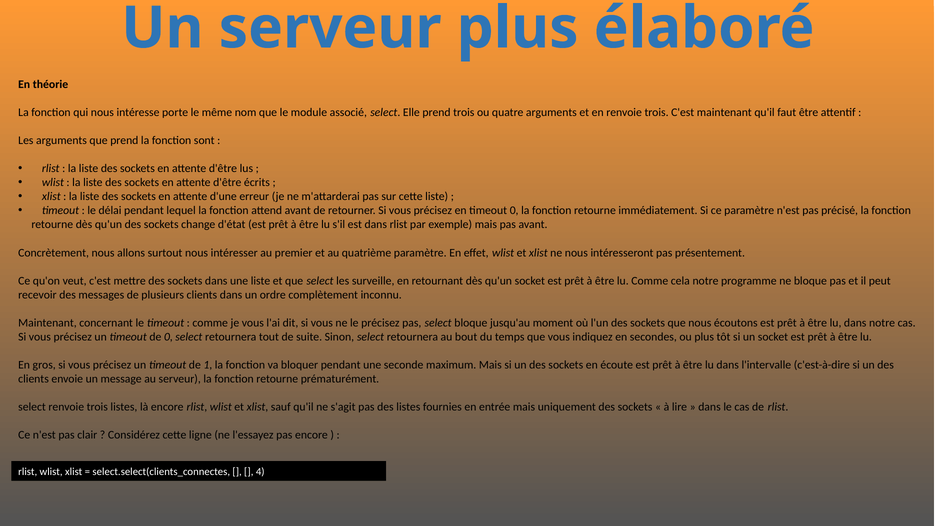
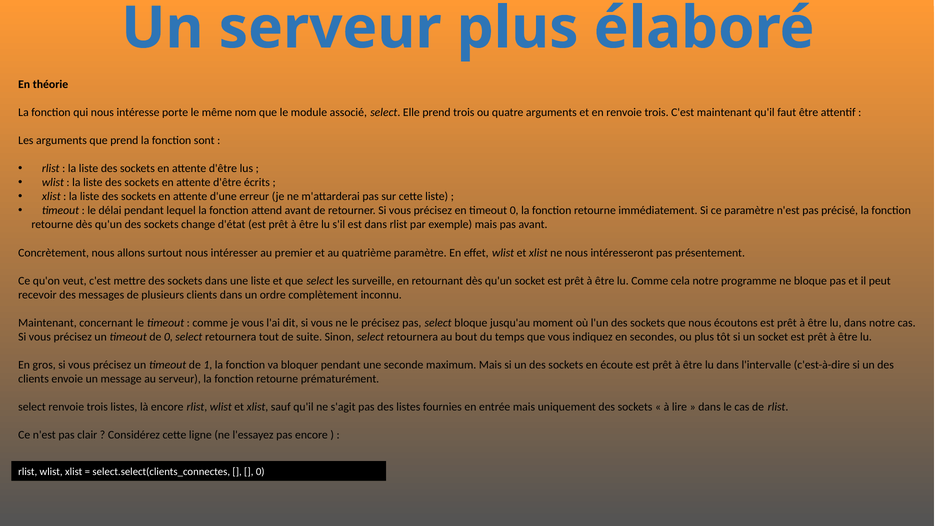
4 at (260, 472): 4 -> 0
